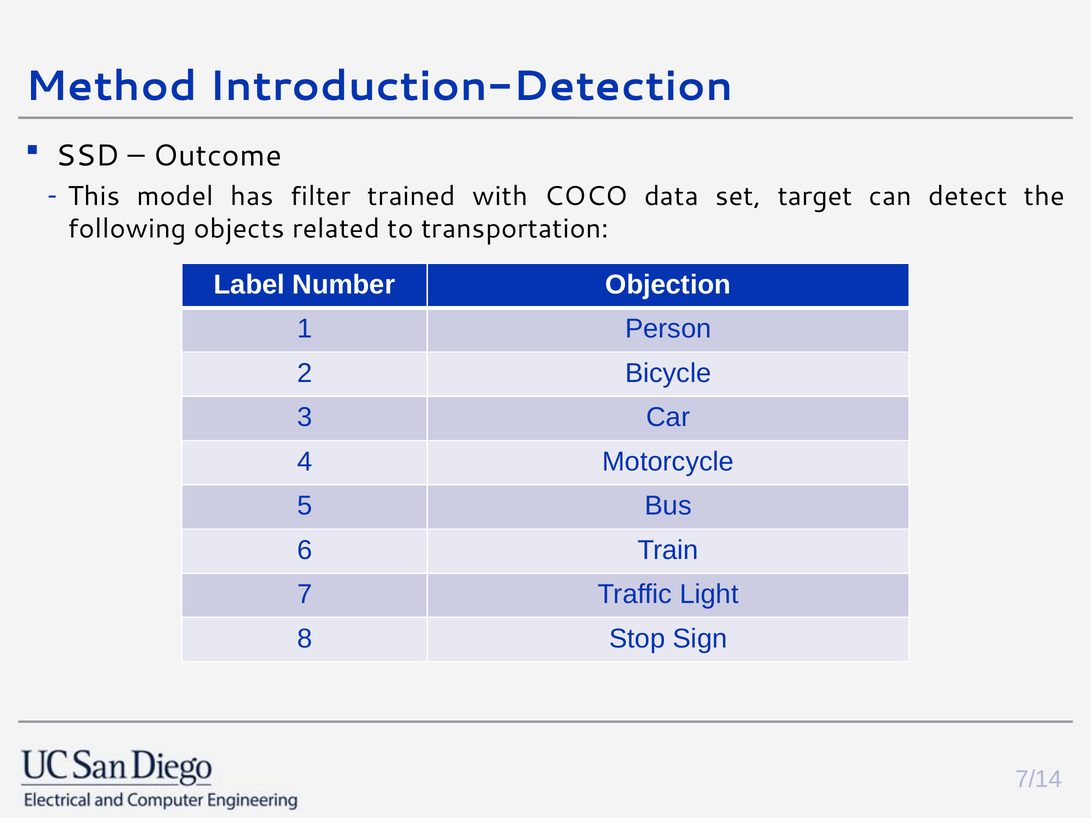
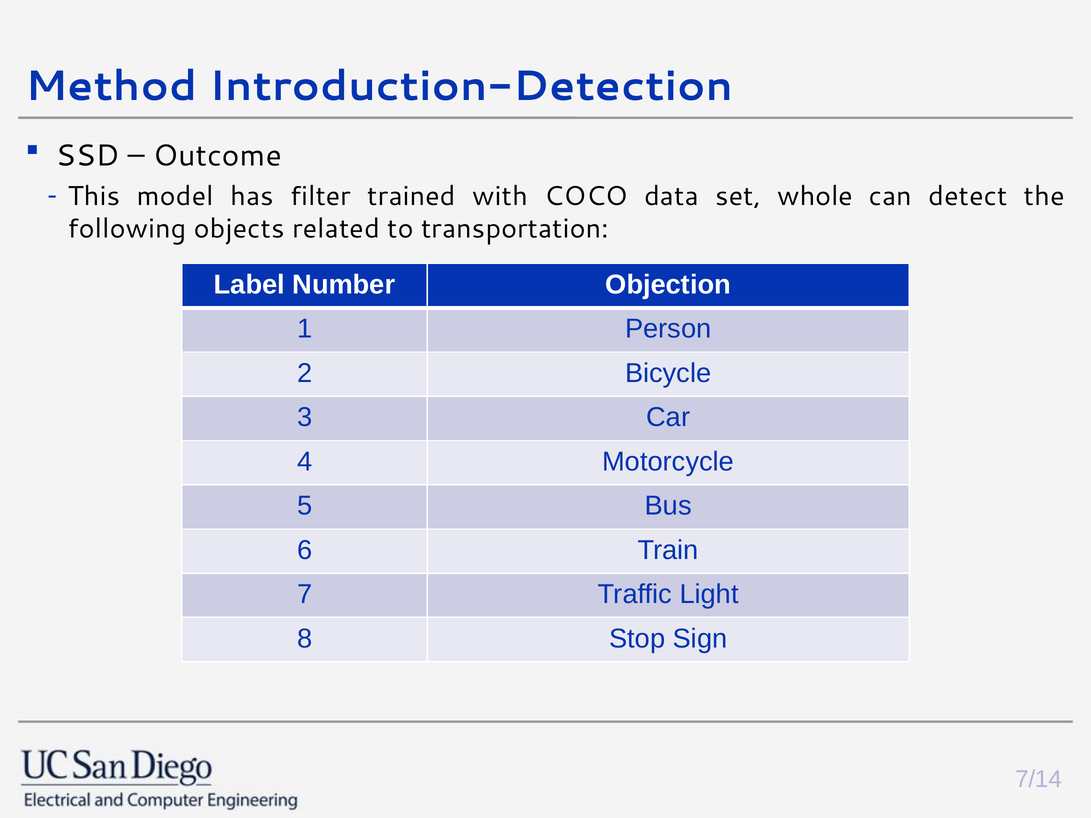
target: target -> whole
